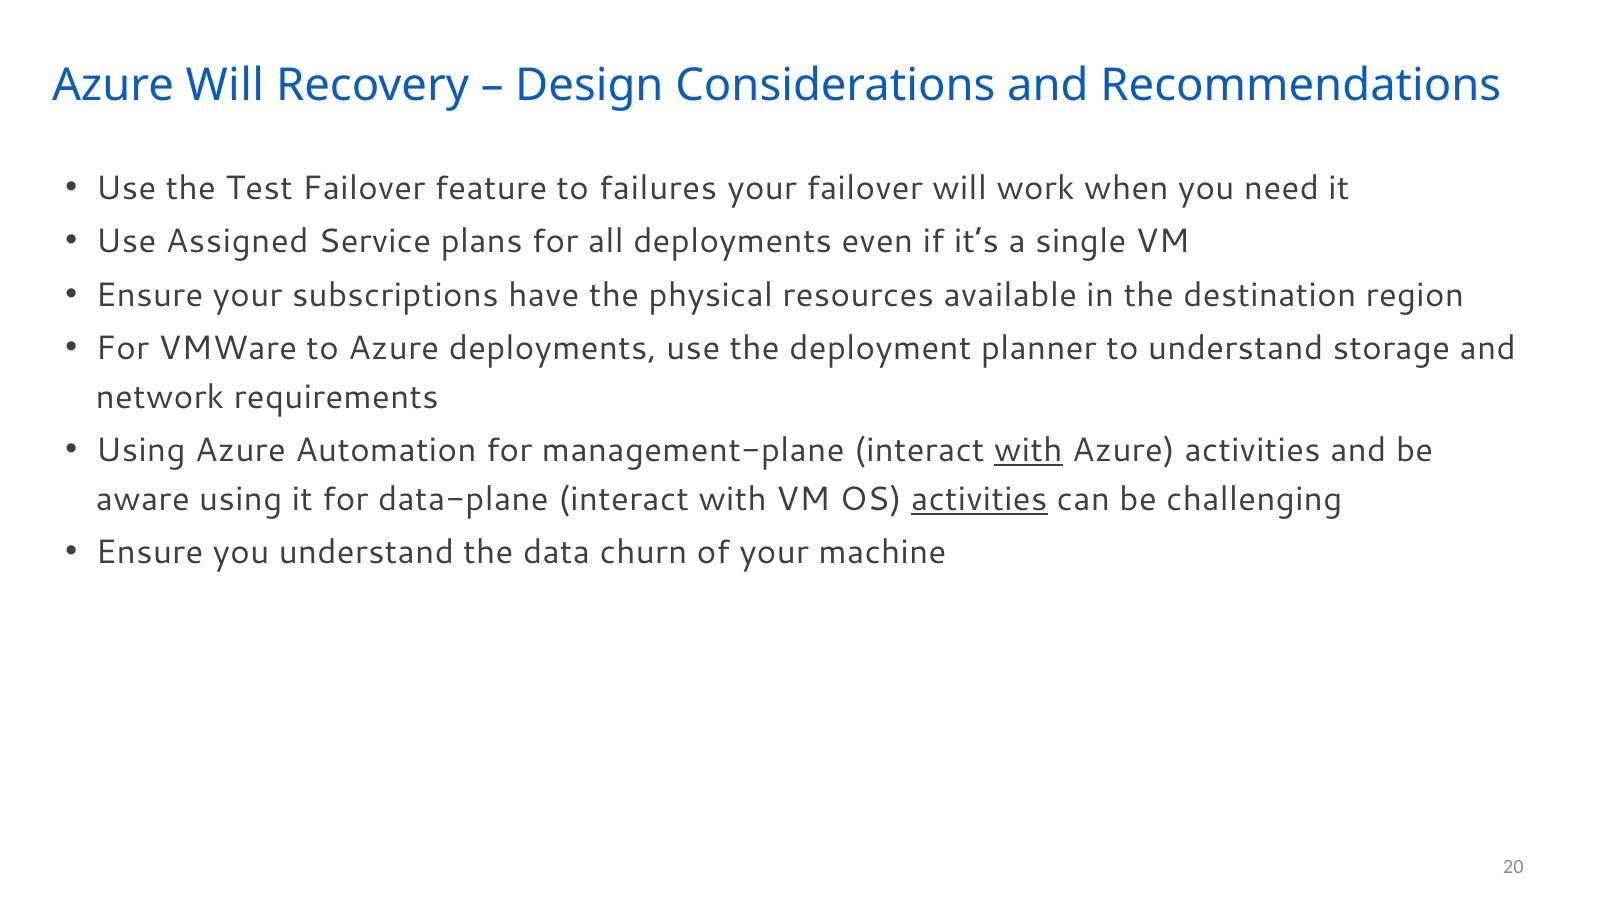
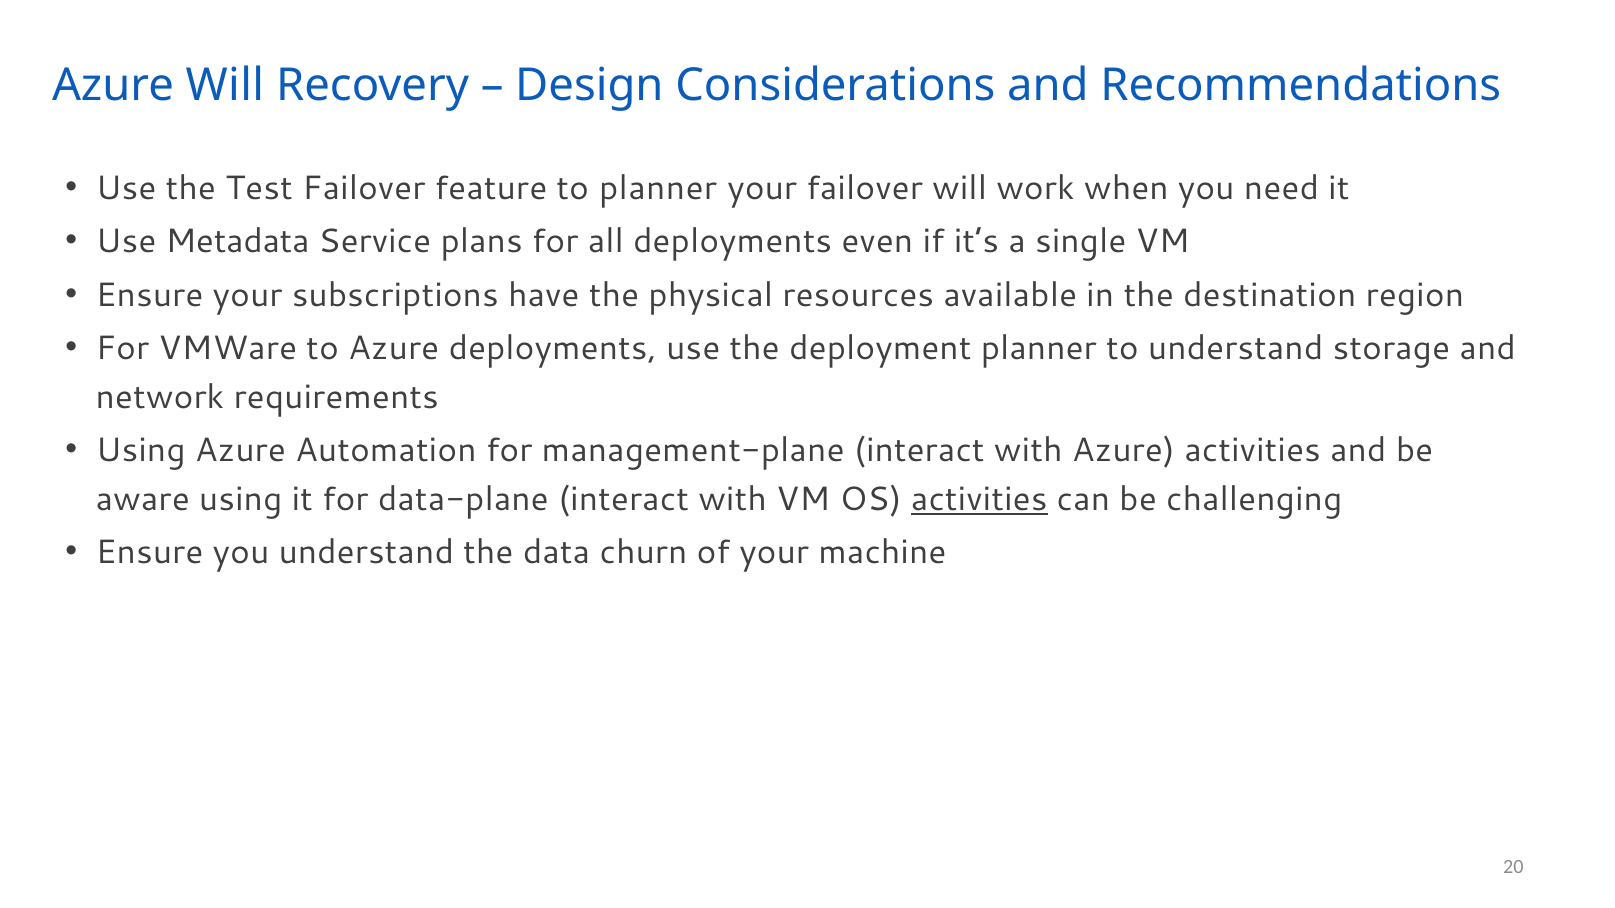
to failures: failures -> planner
Assigned: Assigned -> Metadata
with at (1028, 451) underline: present -> none
